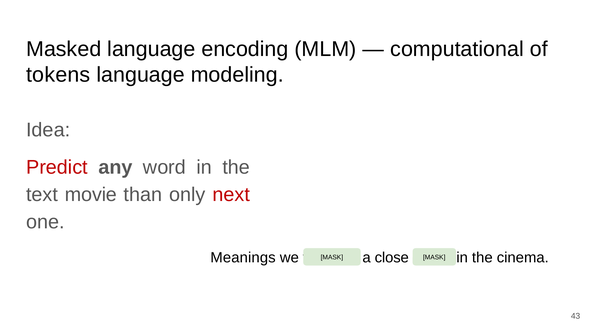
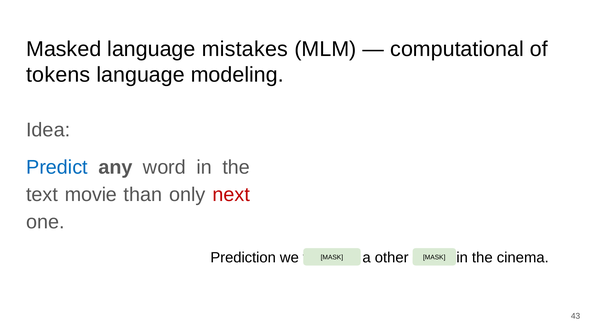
encoding: encoding -> mistakes
Predict colour: red -> blue
Meanings: Meanings -> Prediction
close: close -> other
